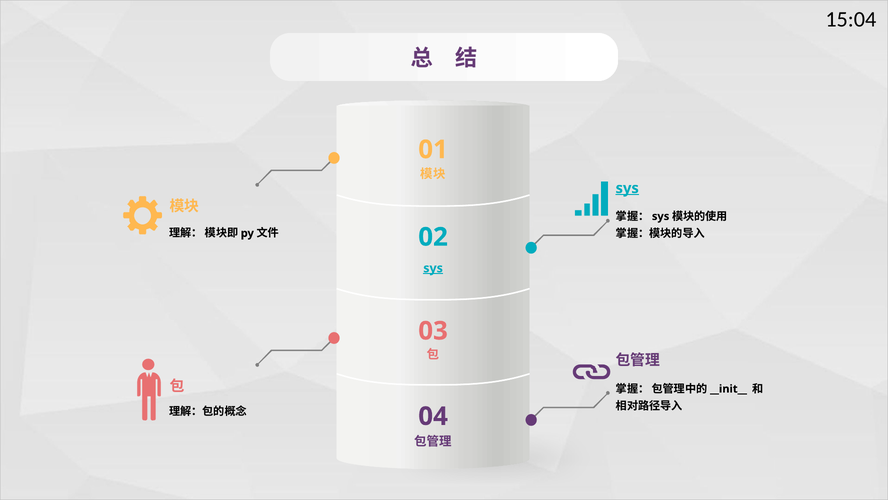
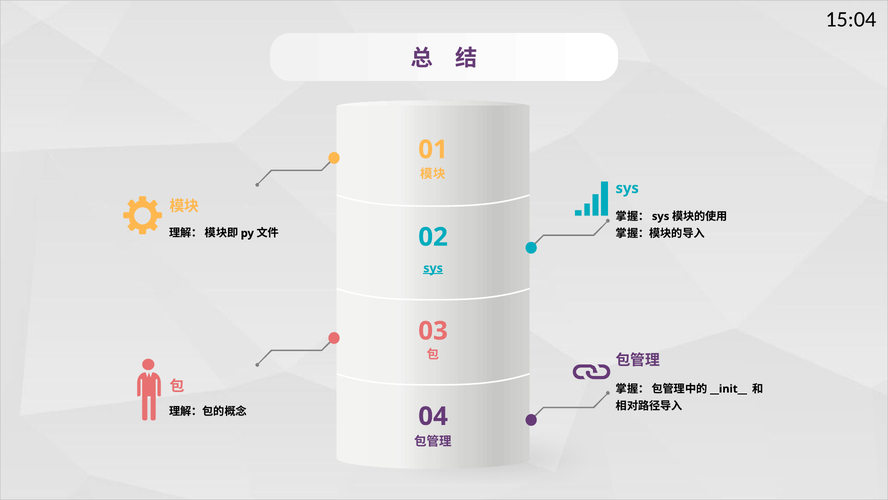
sys at (627, 188) underline: present -> none
